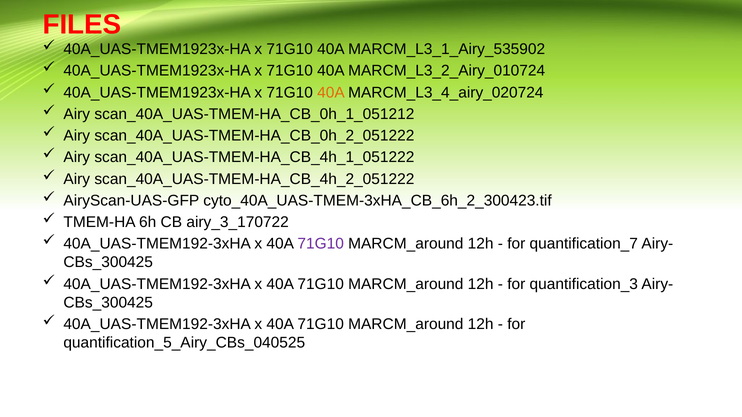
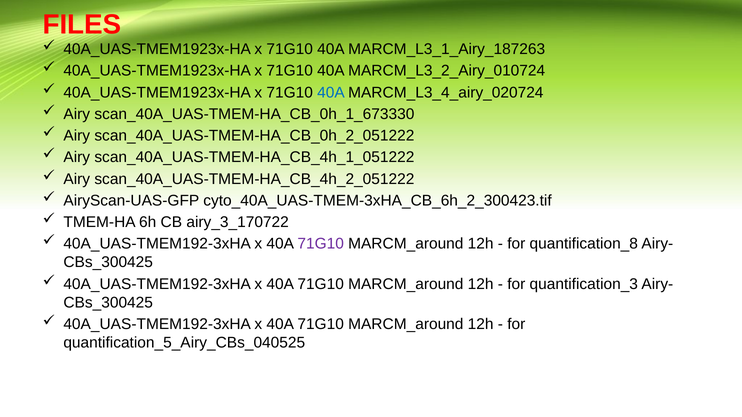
MARCM_L3_1_Airy_535902: MARCM_L3_1_Airy_535902 -> MARCM_L3_1_Airy_187263
40A at (331, 93) colour: orange -> blue
scan_40A_UAS-TMEM-HA_CB_0h_1_051212: scan_40A_UAS-TMEM-HA_CB_0h_1_051212 -> scan_40A_UAS-TMEM-HA_CB_0h_1_673330
quantification_7: quantification_7 -> quantification_8
